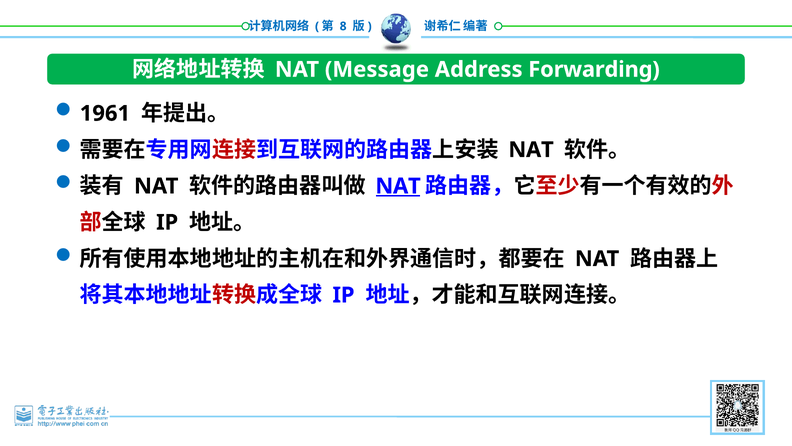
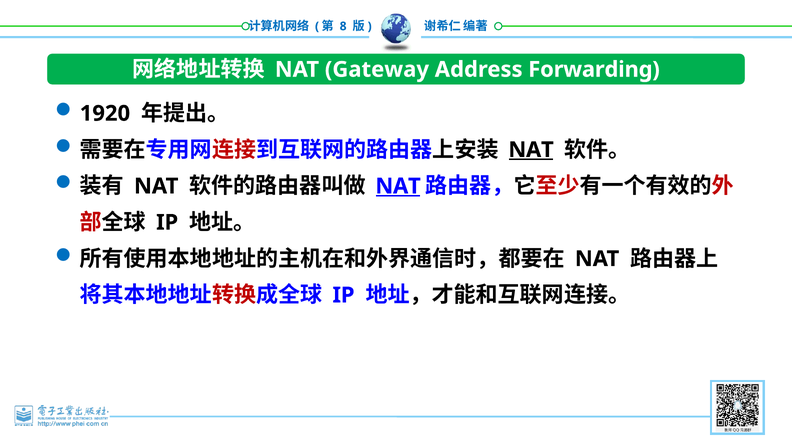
Message: Message -> Gateway
1961: 1961 -> 1920
NAT at (531, 150) underline: none -> present
